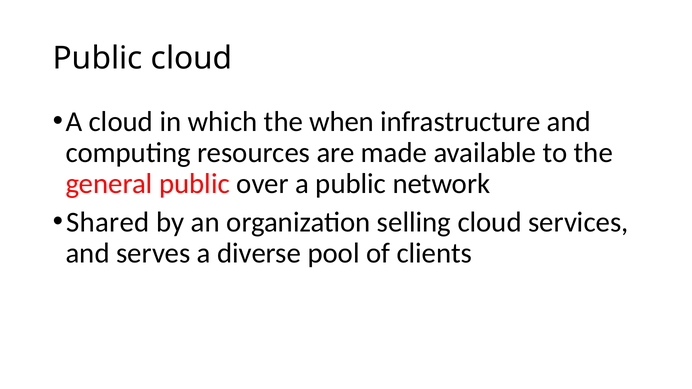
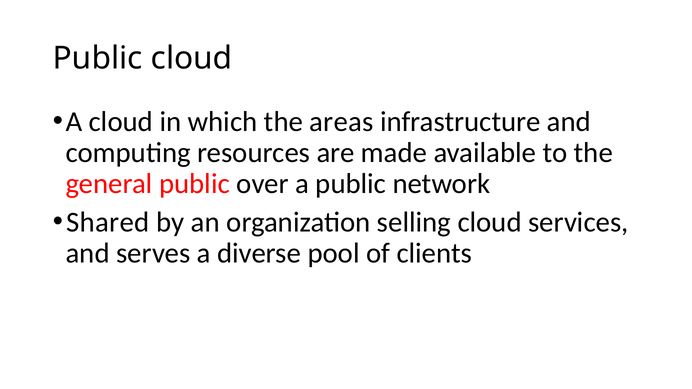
when: when -> areas
